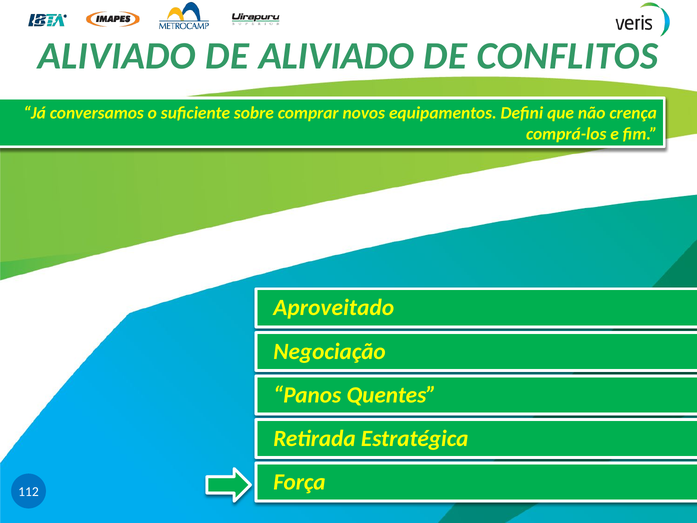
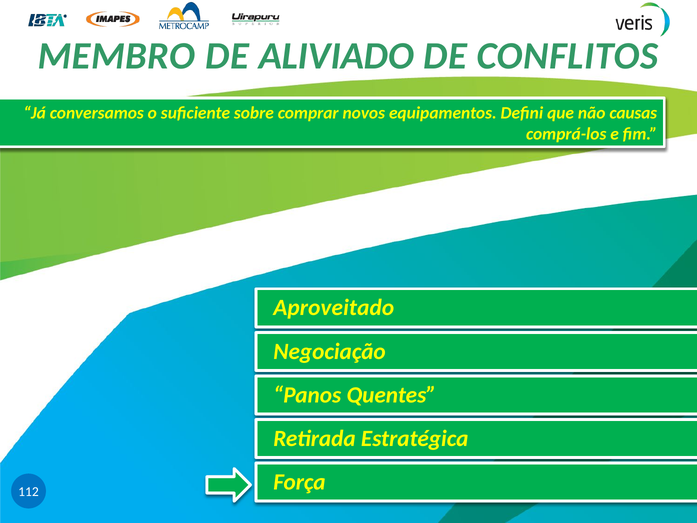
ALIVIADO at (117, 56): ALIVIADO -> MEMBRO
crença: crença -> causas
